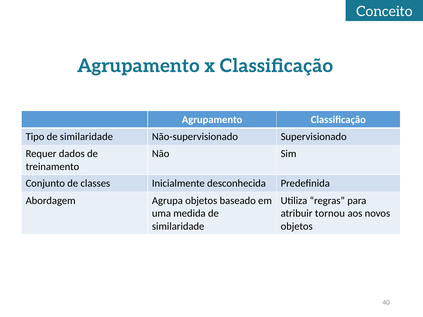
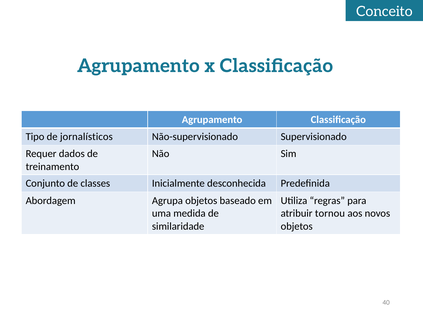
Tipo de similaridade: similaridade -> jornalísticos
